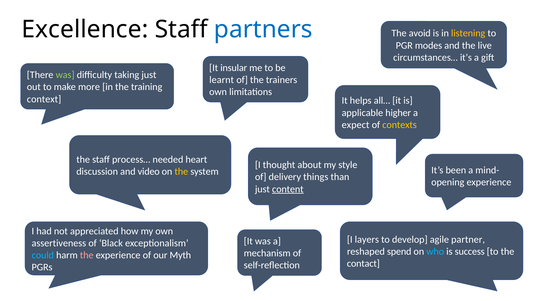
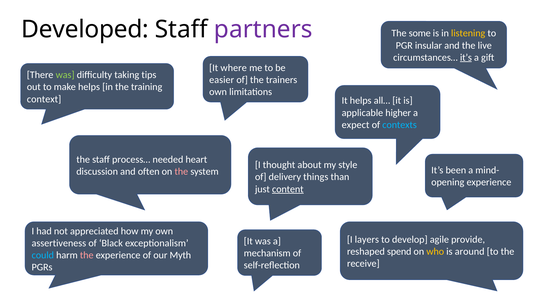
Excellence: Excellence -> Developed
partners colour: blue -> purple
avoid: avoid -> some
modes: modes -> insular
it’s at (466, 57) underline: none -> present
insular: insular -> where
taking just: just -> tips
learnt: learnt -> easier
make more: more -> helps
contexts colour: yellow -> light blue
video: video -> often
the at (181, 171) colour: yellow -> pink
partner: partner -> provide
who colour: light blue -> yellow
success: success -> around
contact: contact -> receive
